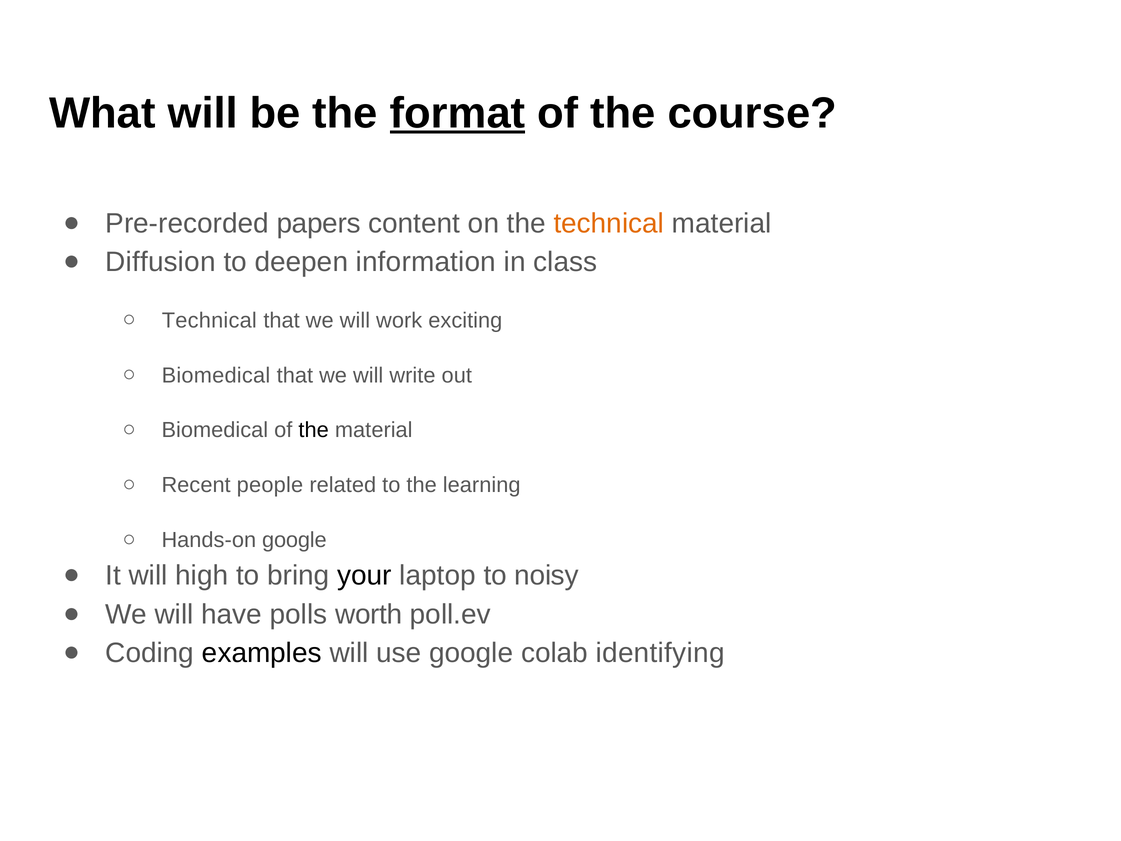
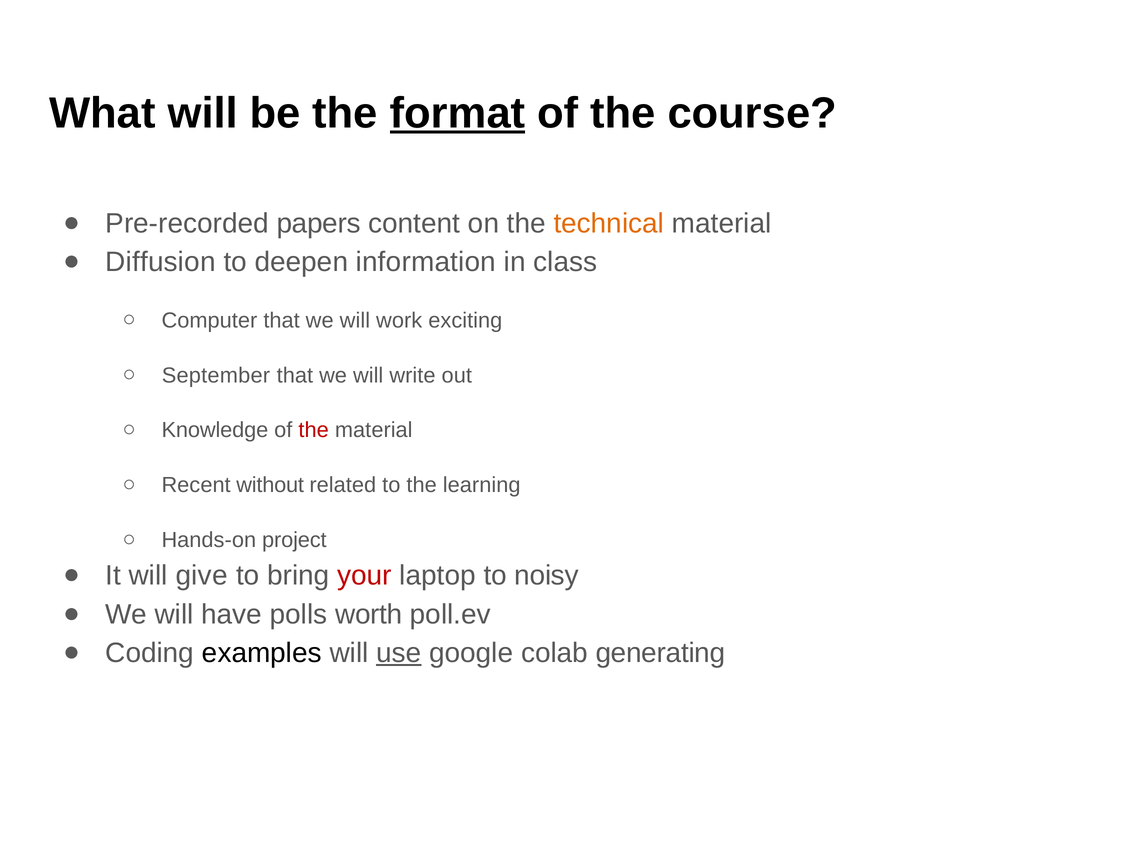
Technical at (209, 320): Technical -> Computer
Biomedical at (216, 375): Biomedical -> September
Biomedical at (215, 430): Biomedical -> Knowledge
the at (314, 430) colour: black -> red
people: people -> without
Hands-on google: google -> project
high: high -> give
your colour: black -> red
use underline: none -> present
identifying: identifying -> generating
